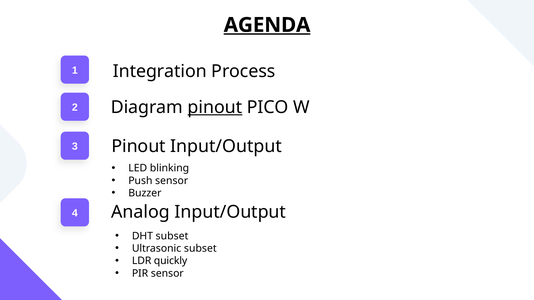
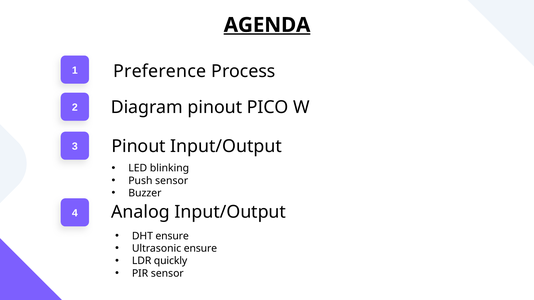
Integration: Integration -> Preference
pinout at (215, 107) underline: present -> none
DHT subset: subset -> ensure
Ultrasonic subset: subset -> ensure
